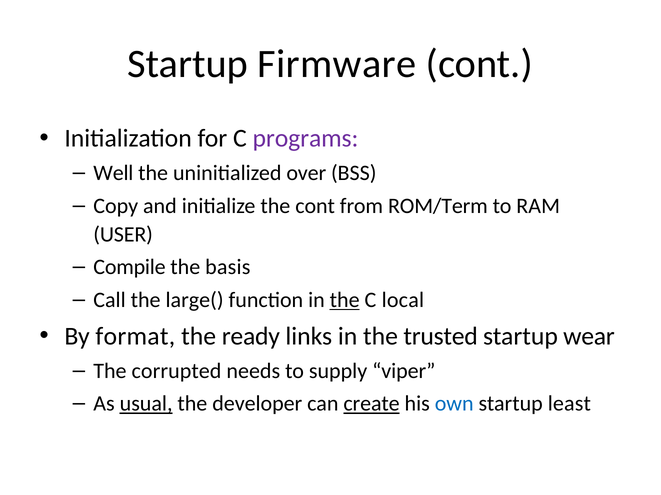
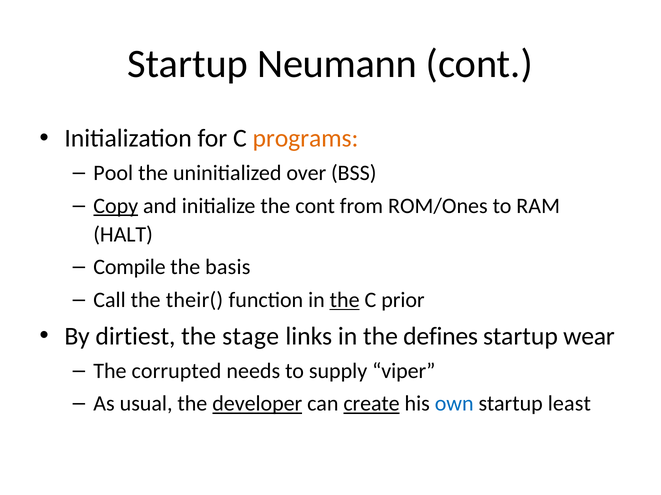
Firmware: Firmware -> Neumann
programs colour: purple -> orange
Well: Well -> Pool
Copy underline: none -> present
ROM/Term: ROM/Term -> ROM/Ones
USER: USER -> HALT
large(: large( -> their(
local: local -> prior
format: format -> dirtiest
ready: ready -> stage
trusted: trusted -> defines
usual underline: present -> none
developer underline: none -> present
